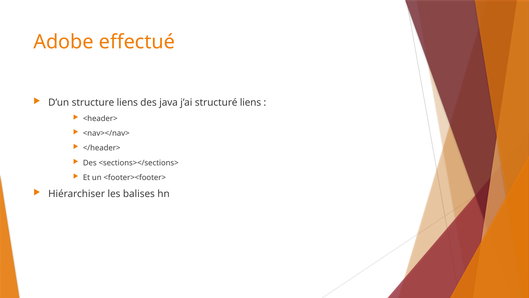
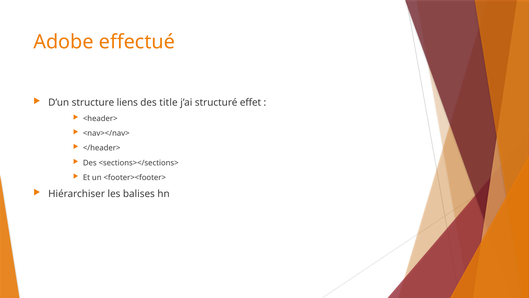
java: java -> title
structuré liens: liens -> effet
